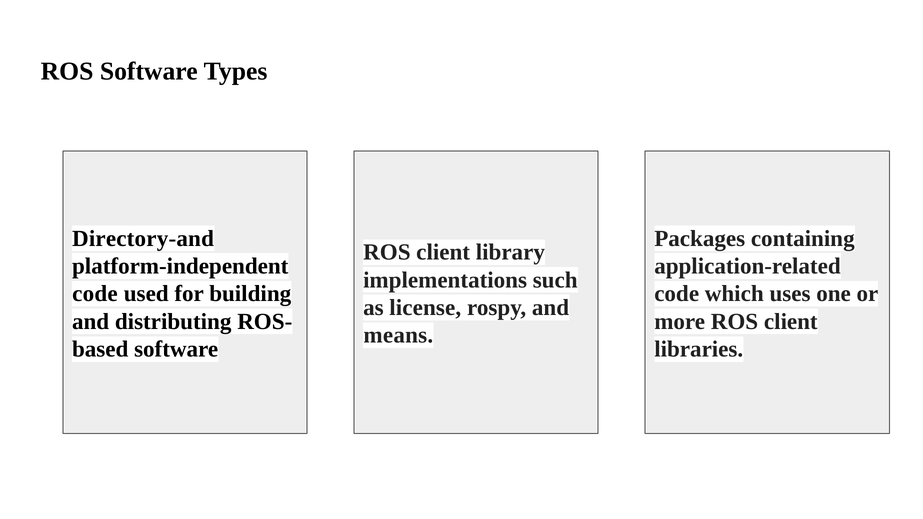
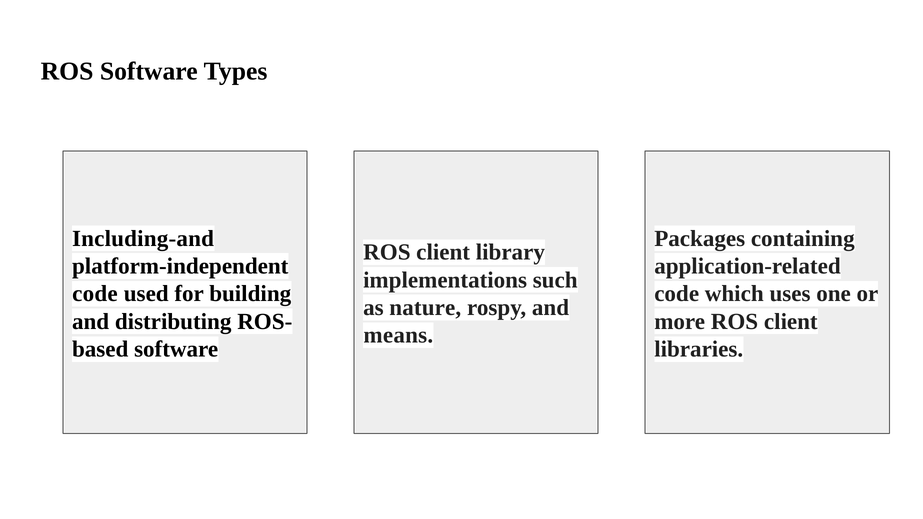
Directory-and: Directory-and -> Including-and
license: license -> nature
